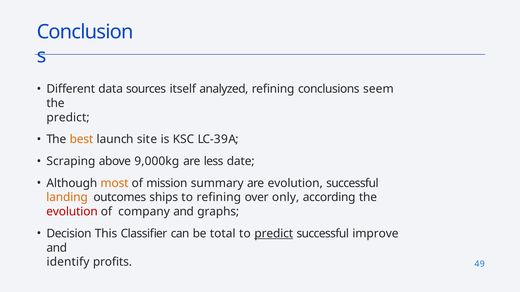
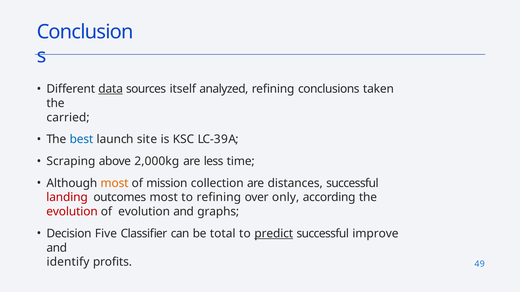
data underline: none -> present
seem: seem -> taken
predict at (68, 118): predict -> carried
best colour: orange -> blue
9,000kg: 9,000kg -> 2,000kg
date: date -> time
summary: summary -> collection
are evolution: evolution -> distances
landing colour: orange -> red
outcomes ships: ships -> most
of company: company -> evolution
This: This -> Five
